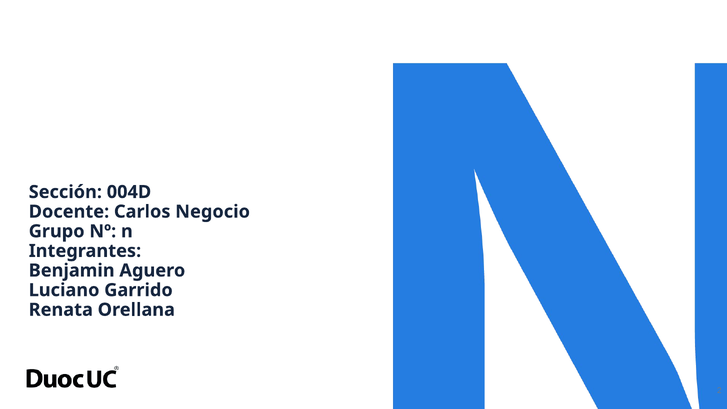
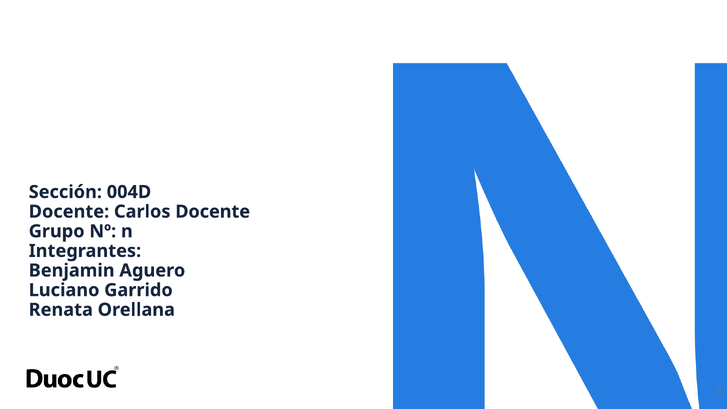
Carlos Negocio: Negocio -> Docente
